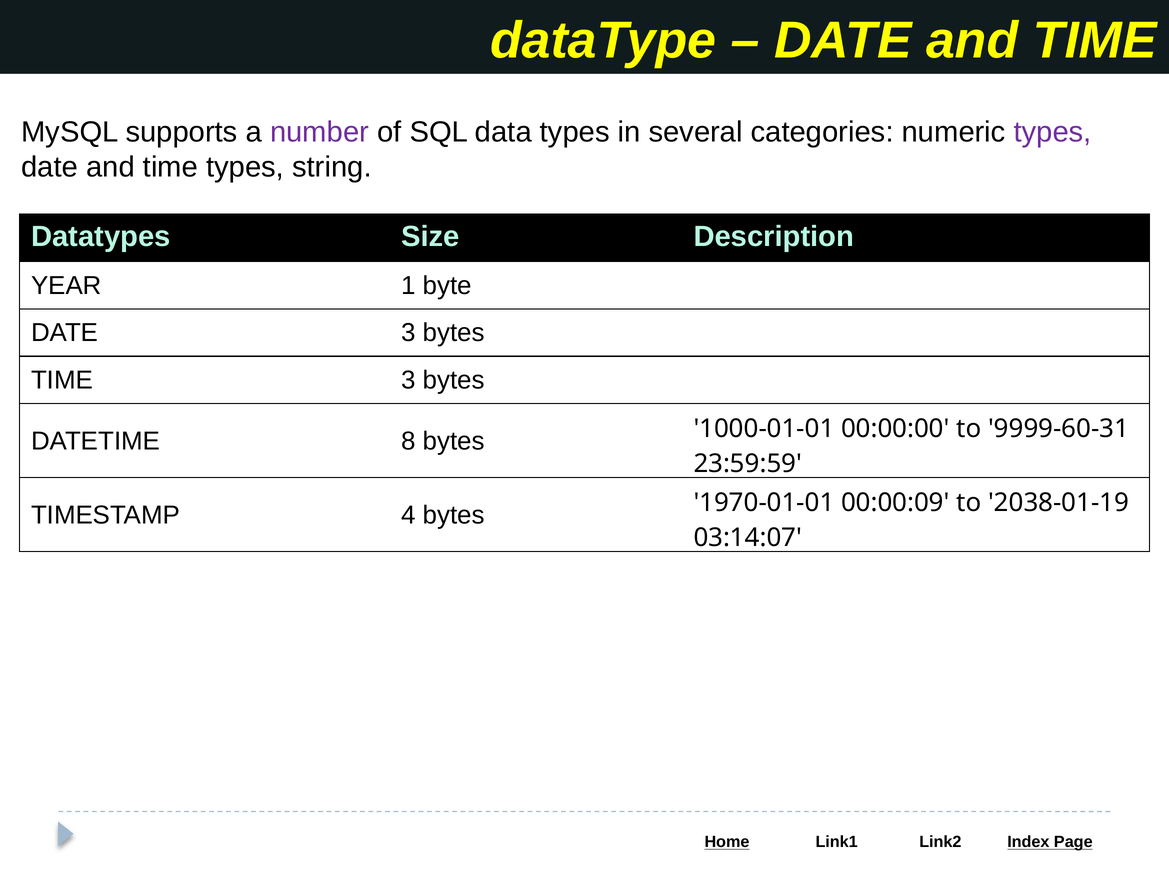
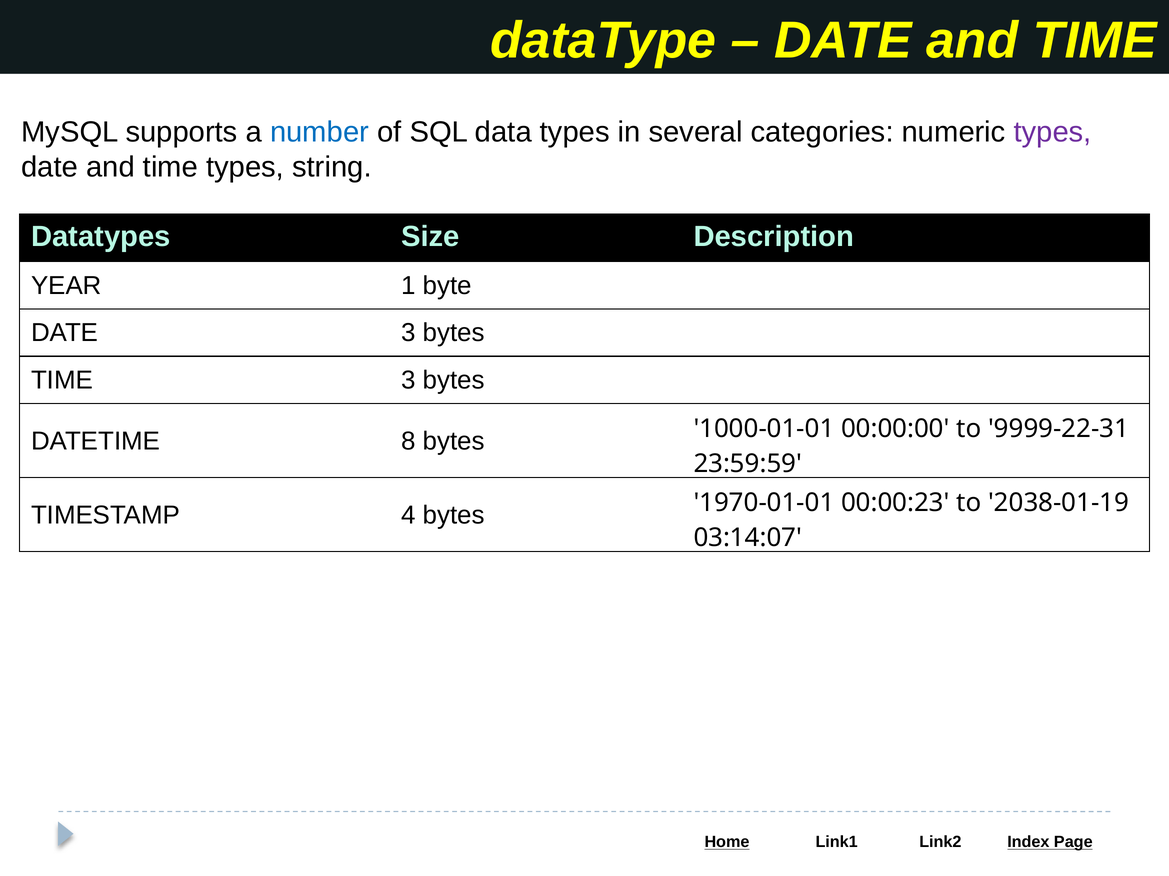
number colour: purple -> blue
9999-60-31: 9999-60-31 -> 9999-22-31
00:00:09: 00:00:09 -> 00:00:23
